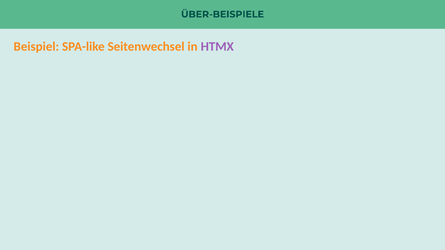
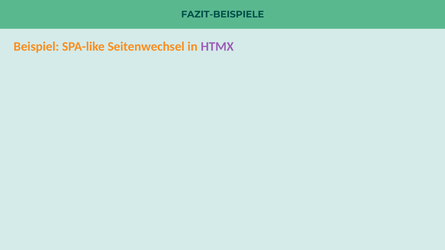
ÜBER-BEISPIELE: ÜBER-BEISPIELE -> FAZIT-BEISPIELE
